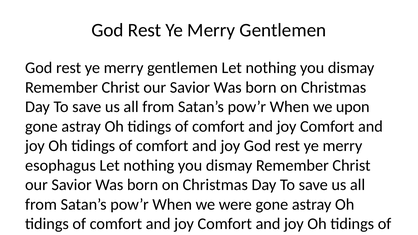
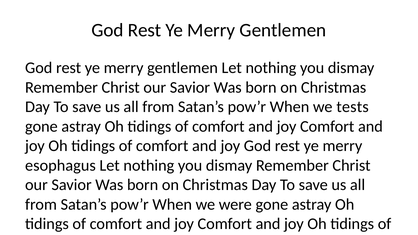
we upon: upon -> tests
